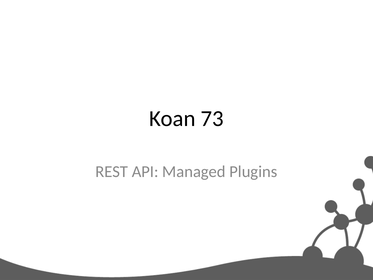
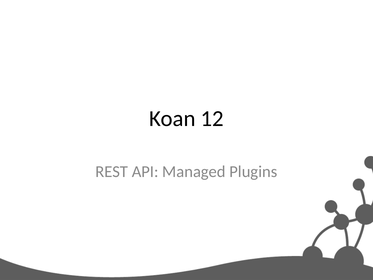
73: 73 -> 12
